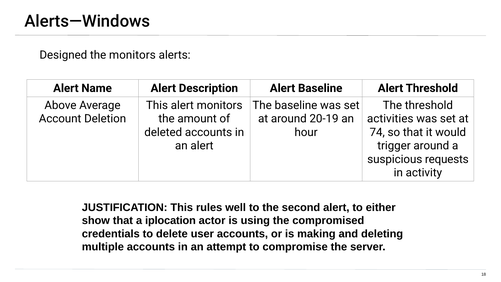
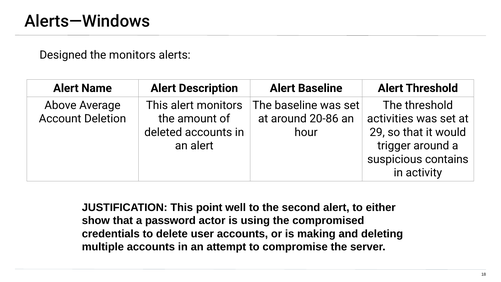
20-19: 20-19 -> 20-86
74: 74 -> 29
requests: requests -> contains
rules: rules -> point
iplocation: iplocation -> password
